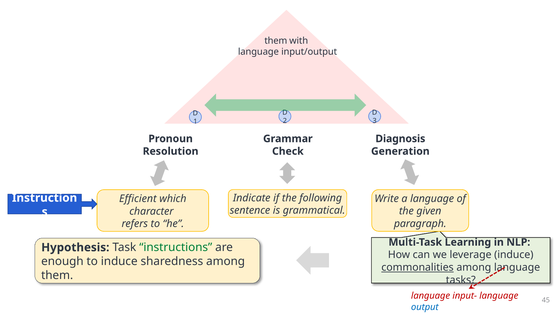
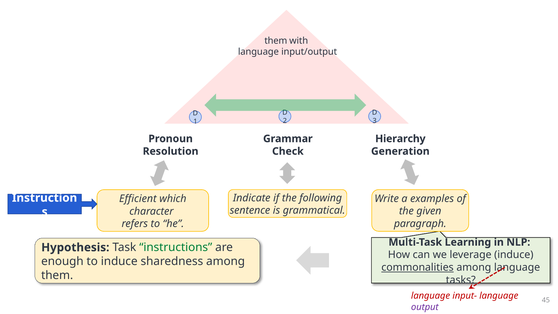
Diagnosis: Diagnosis -> Hierarchy
a language: language -> examples
output colour: blue -> purple
